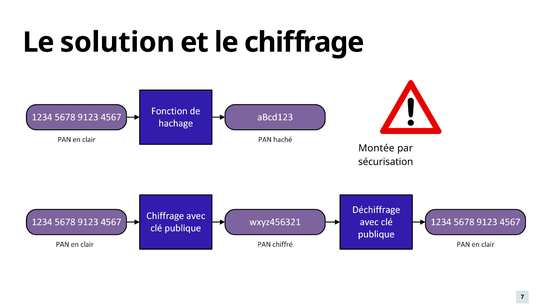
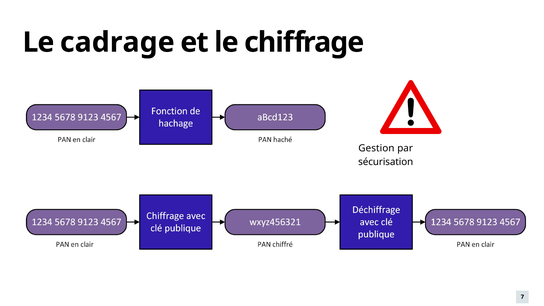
solution: solution -> cadrage
Montée: Montée -> Gestion
